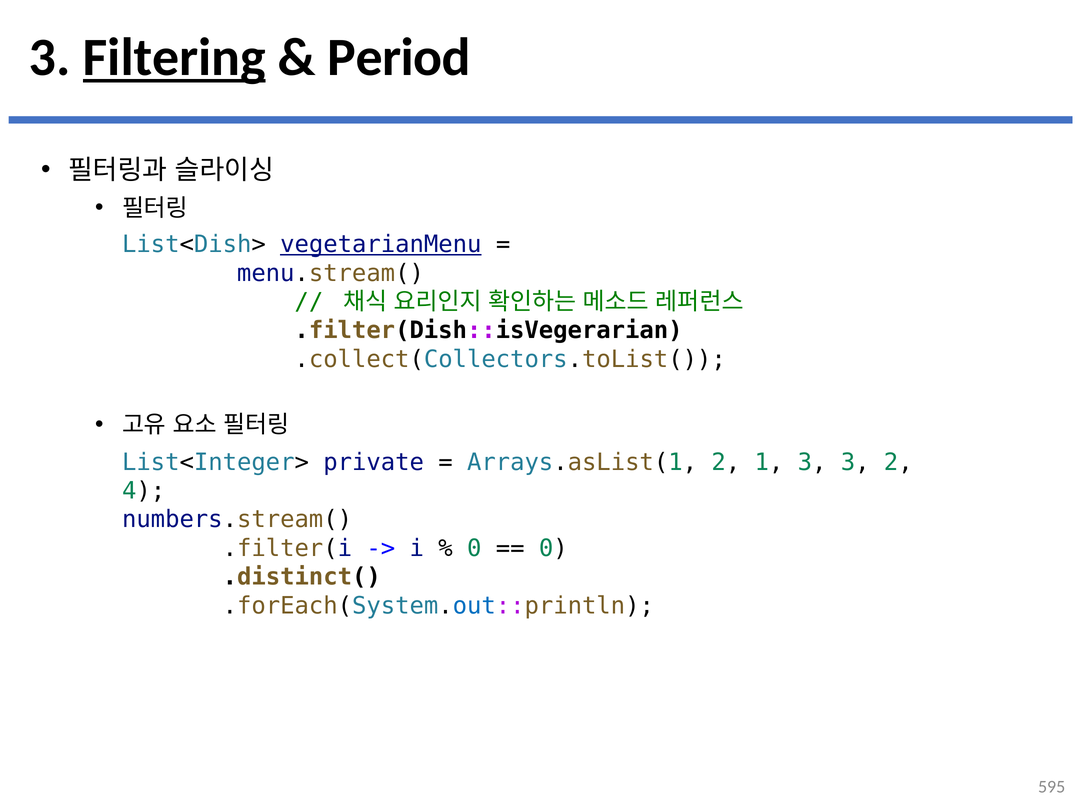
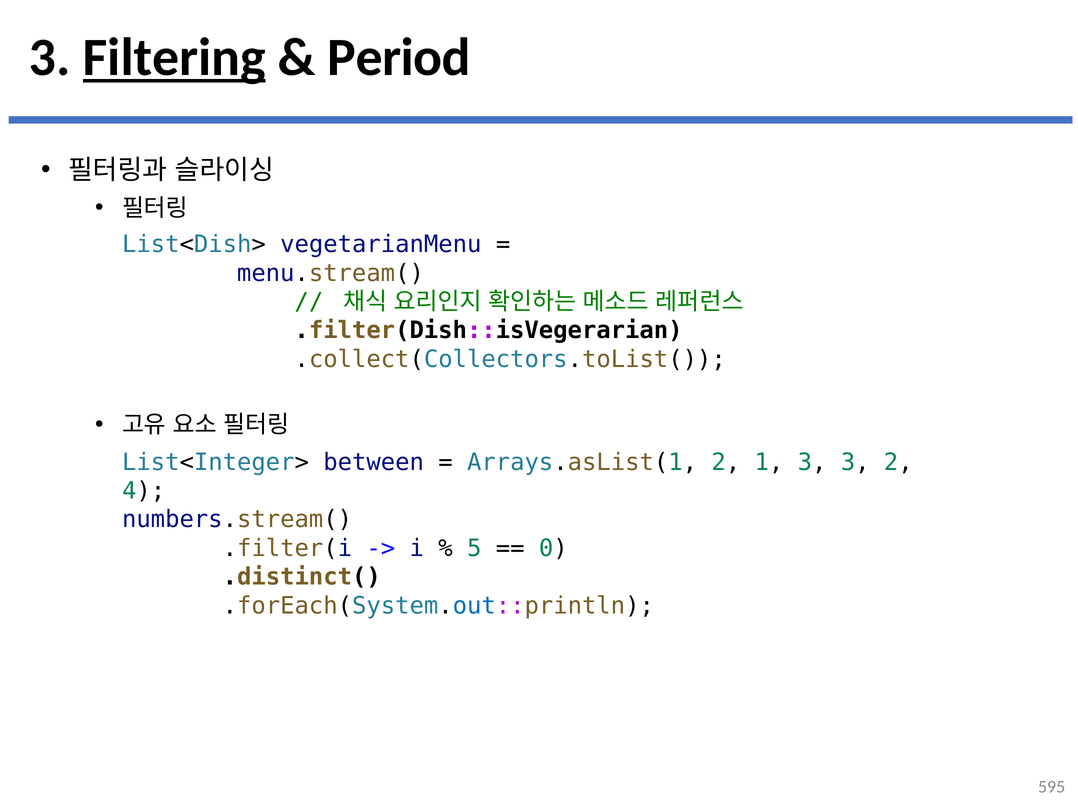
vegetarianMenu underline: present -> none
private: private -> between
0 at (474, 549): 0 -> 5
